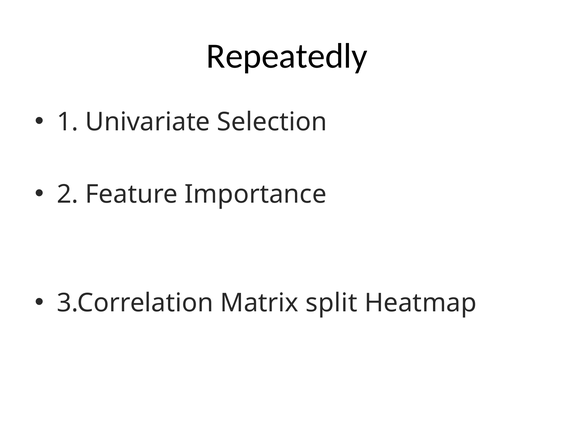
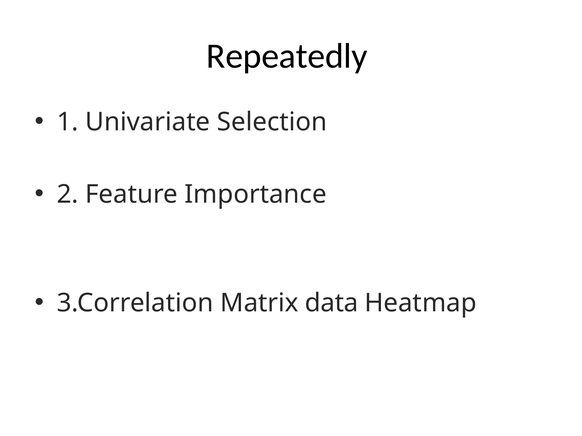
split: split -> data
